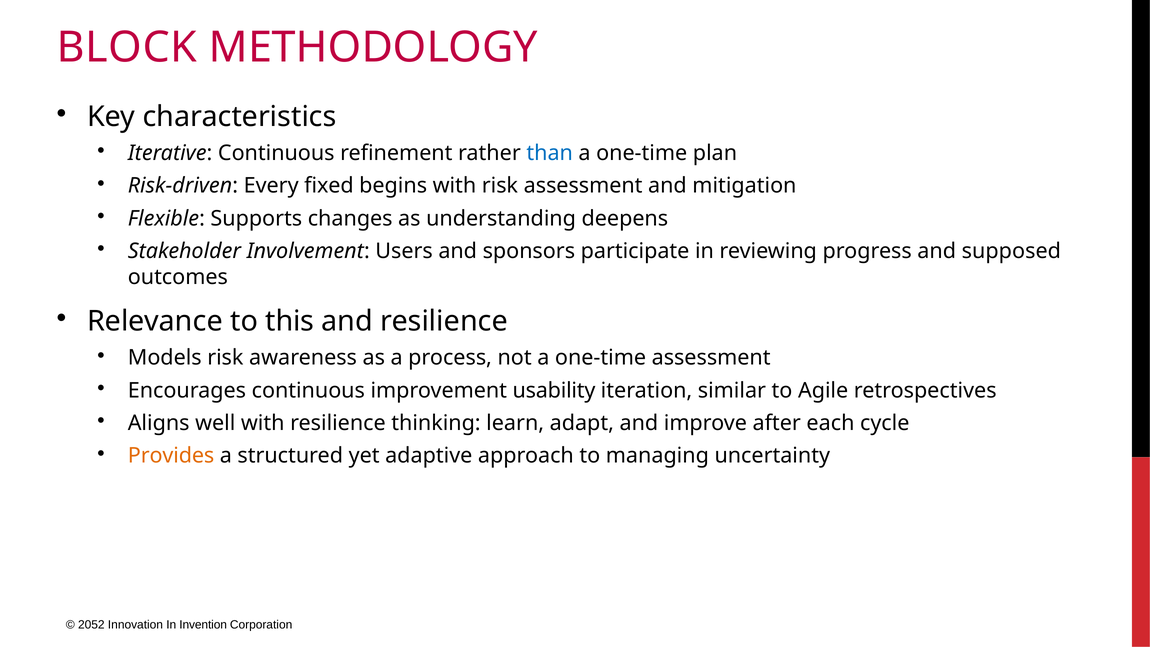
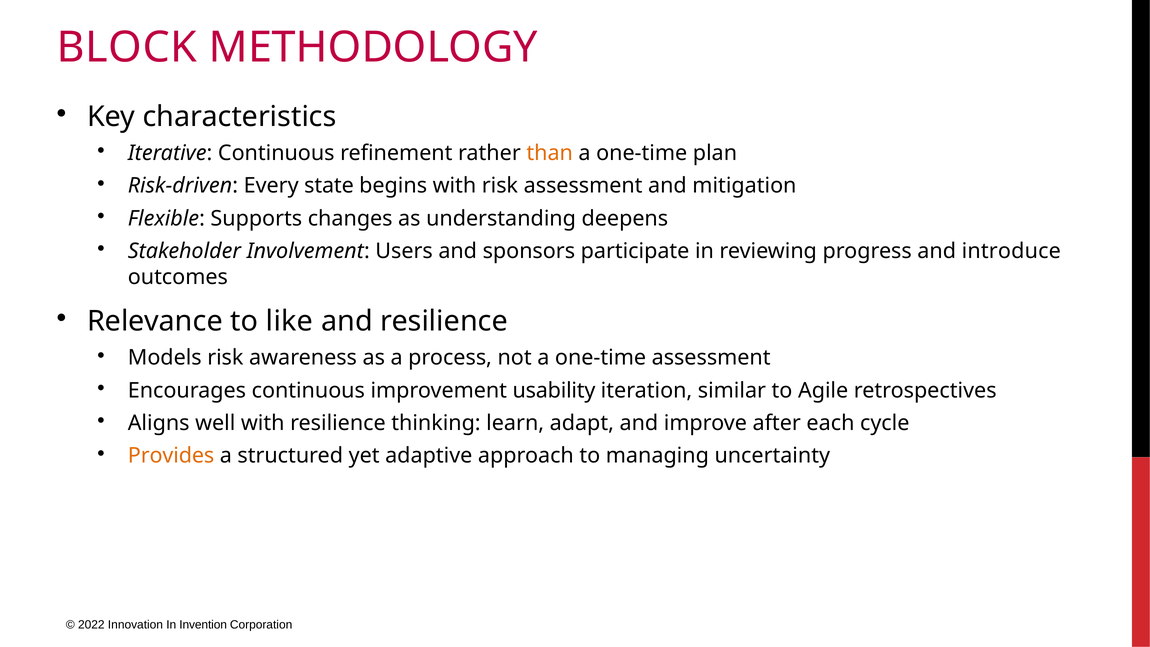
than colour: blue -> orange
fixed: fixed -> state
supposed: supposed -> introduce
this: this -> like
2052: 2052 -> 2022
